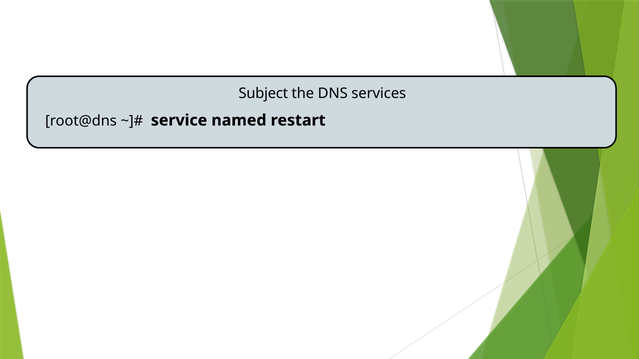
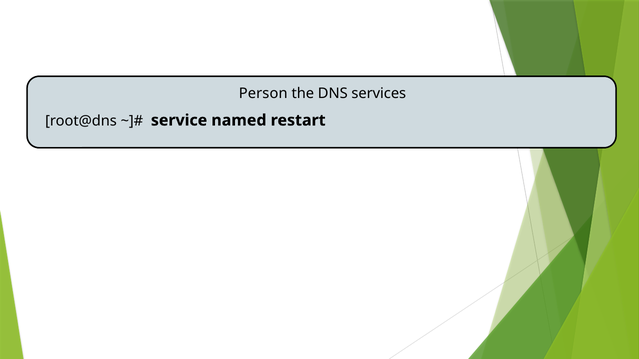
Subject: Subject -> Person
